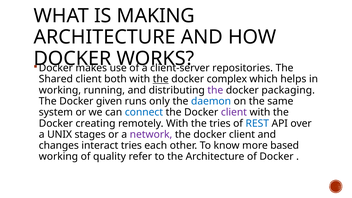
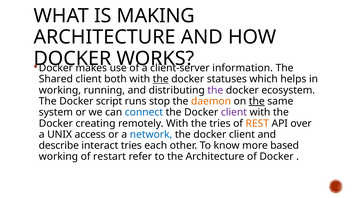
repositories: repositories -> information
complex: complex -> statuses
packaging: packaging -> ecosystem
given: given -> script
only: only -> stop
daemon colour: blue -> orange
the at (257, 101) underline: none -> present
REST colour: blue -> orange
stages: stages -> access
network colour: purple -> blue
changes: changes -> describe
quality: quality -> restart
